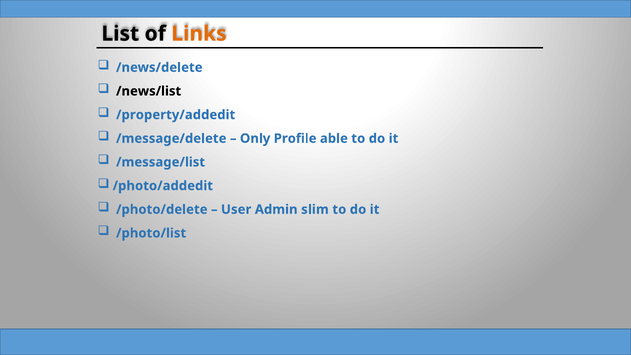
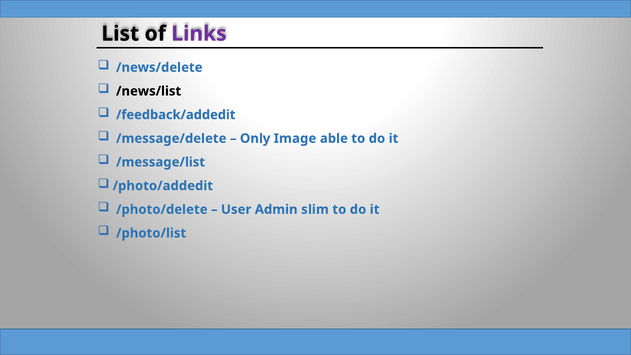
Links colour: orange -> purple
/property/addedit: /property/addedit -> /feedback/addedit
Profile: Profile -> Image
